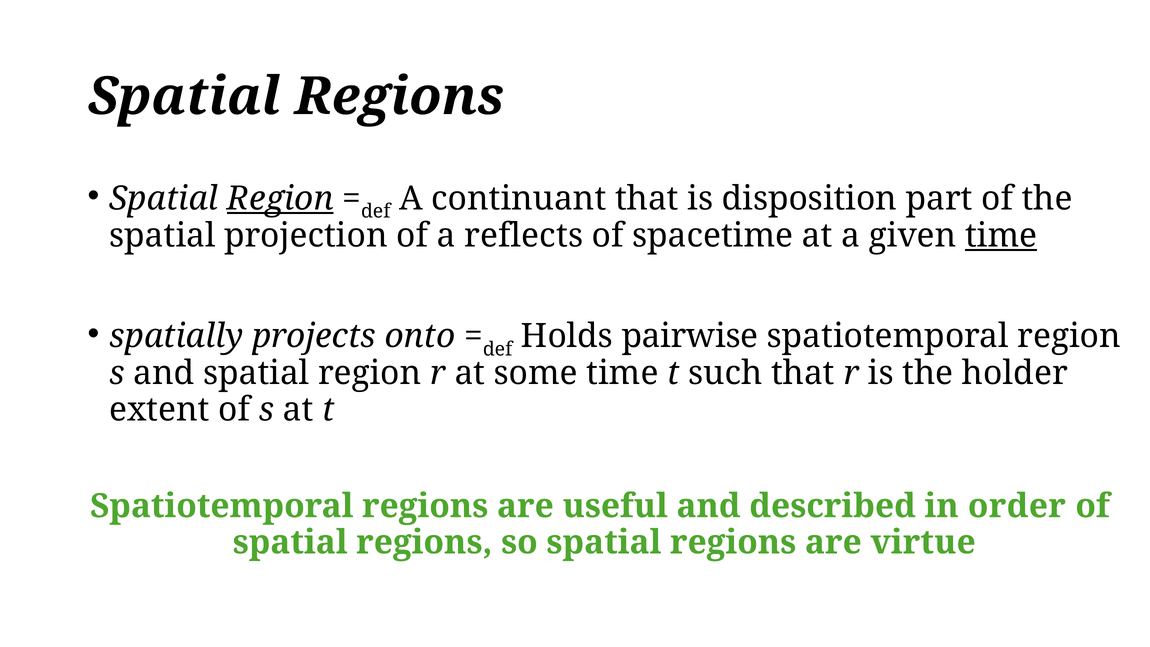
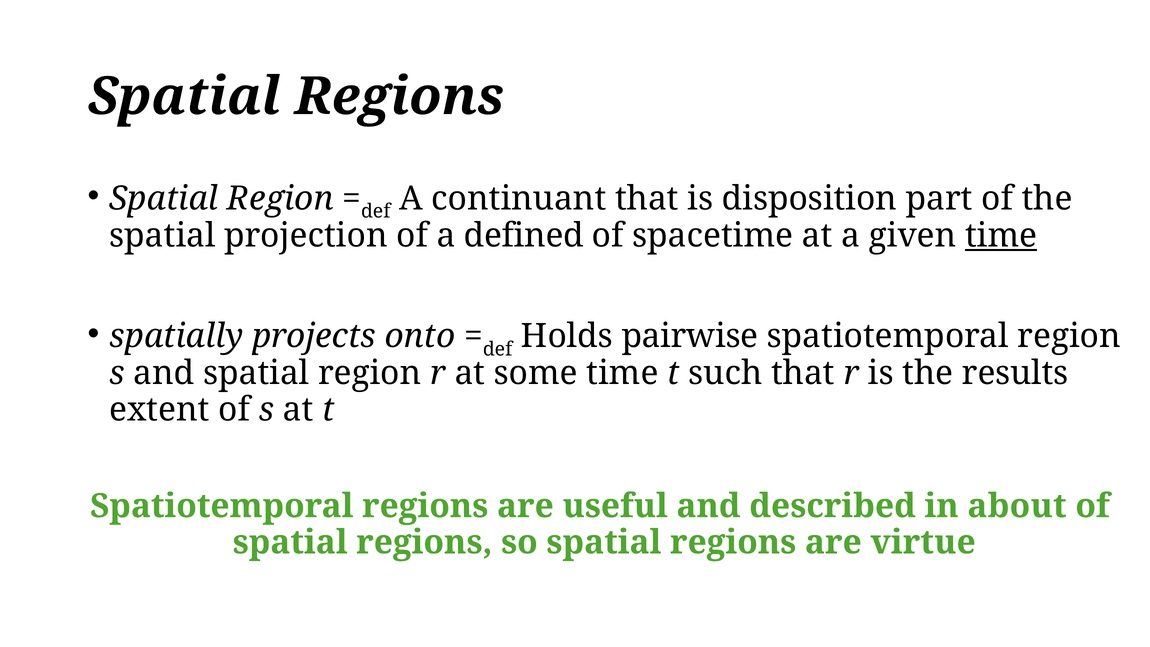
Region at (280, 198) underline: present -> none
reflects: reflects -> defined
holder: holder -> results
order: order -> about
